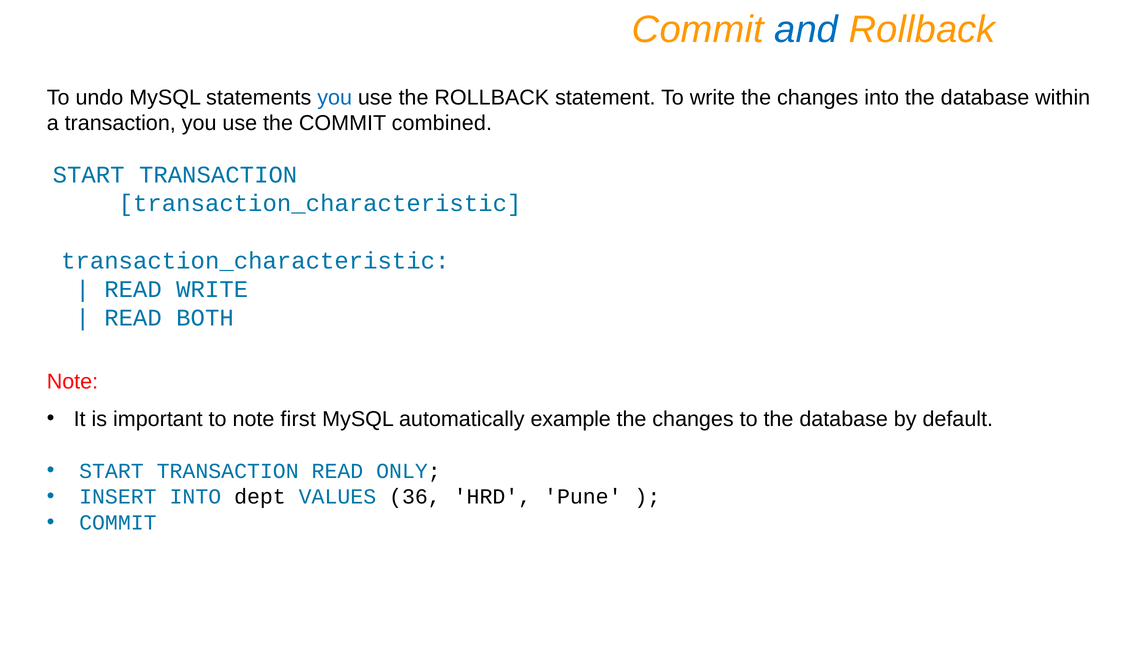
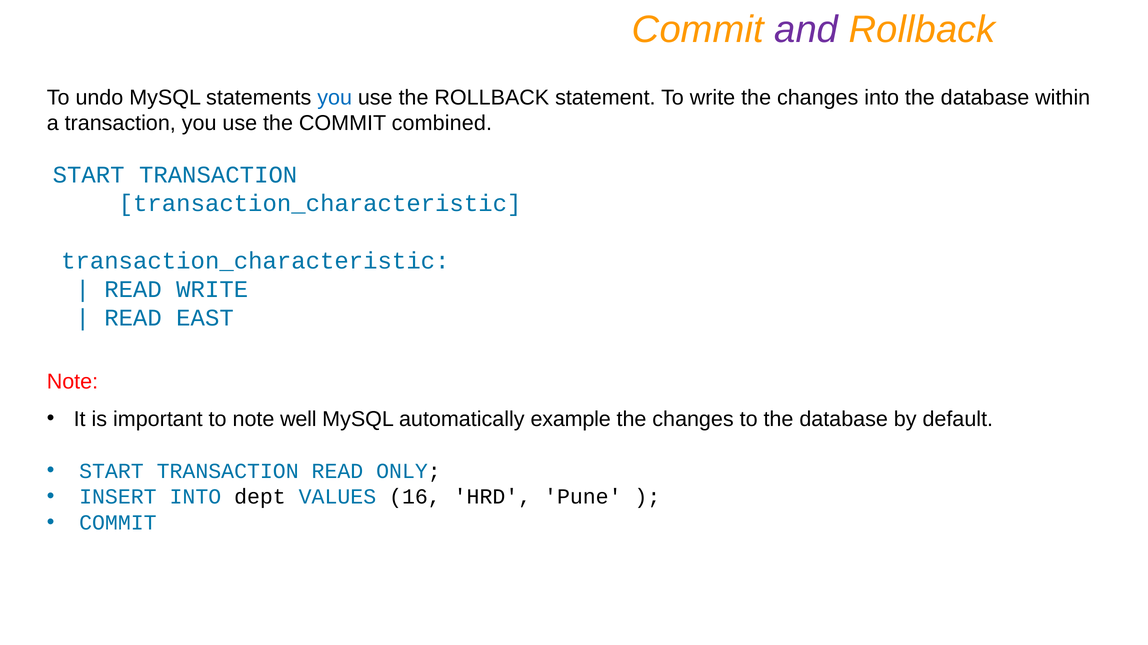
and colour: blue -> purple
BOTH: BOTH -> EAST
first: first -> well
36: 36 -> 16
